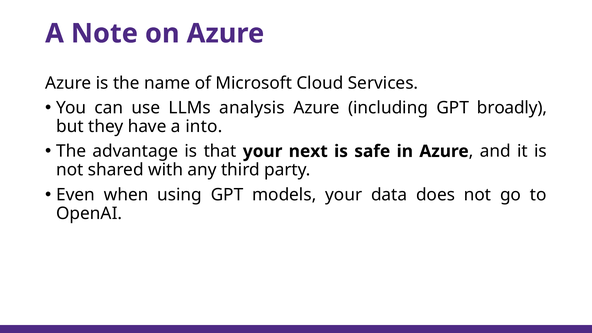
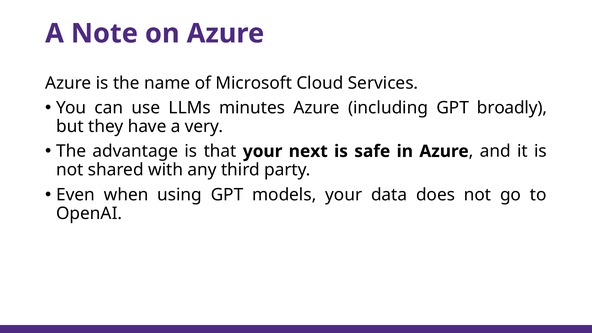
analysis: analysis -> minutes
into: into -> very
